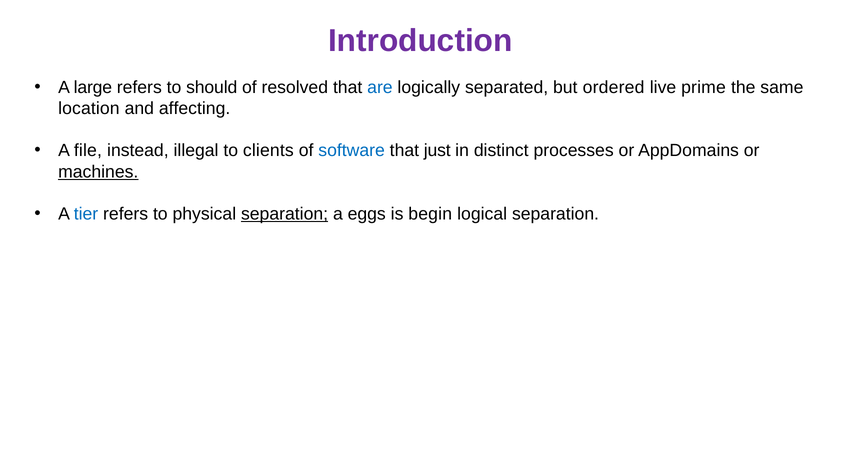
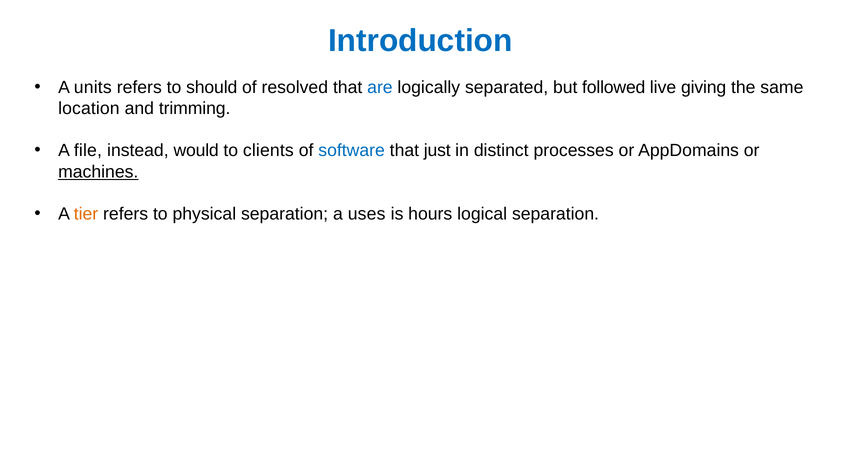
Introduction colour: purple -> blue
large: large -> units
ordered: ordered -> followed
prime: prime -> giving
affecting: affecting -> trimming
illegal: illegal -> would
tier colour: blue -> orange
separation at (285, 214) underline: present -> none
eggs: eggs -> uses
begin: begin -> hours
